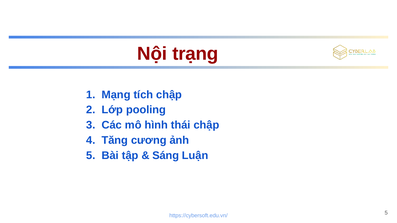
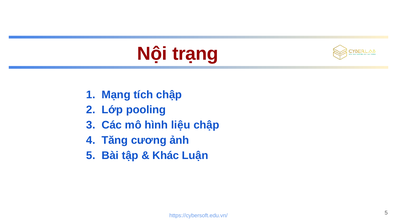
thái: thái -> liệu
Sáng: Sáng -> Khác
